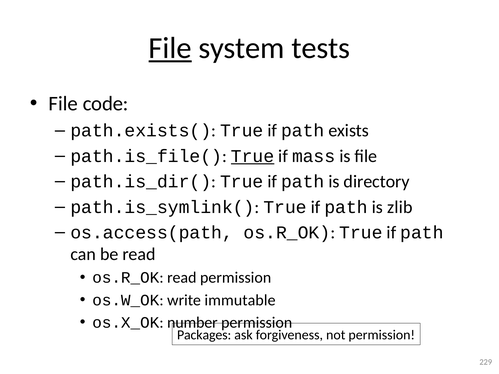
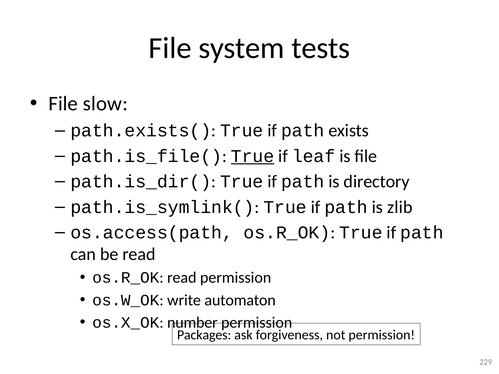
File at (170, 48) underline: present -> none
code: code -> slow
mass: mass -> leaf
immutable: immutable -> automaton
